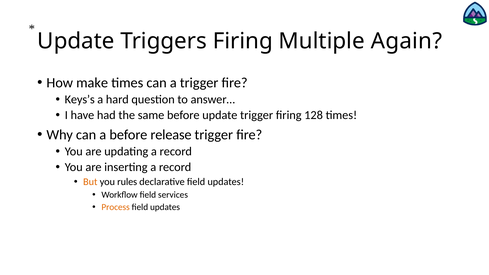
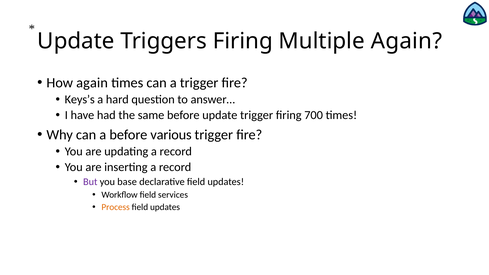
How make: make -> again
128: 128 -> 700
release: release -> various
But colour: orange -> purple
rules: rules -> base
